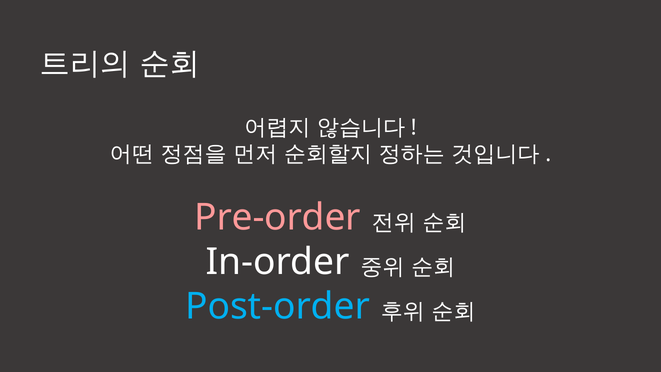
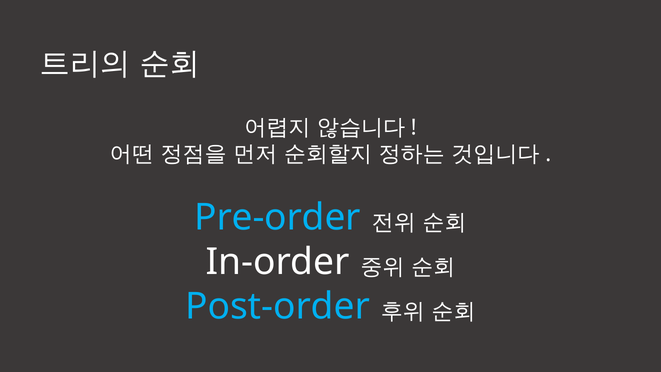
Pre-order colour: pink -> light blue
